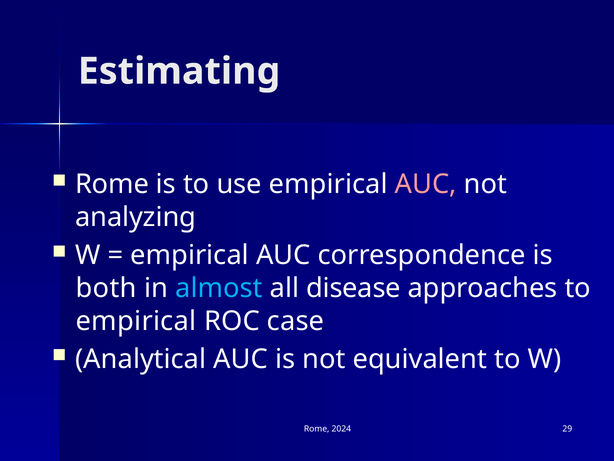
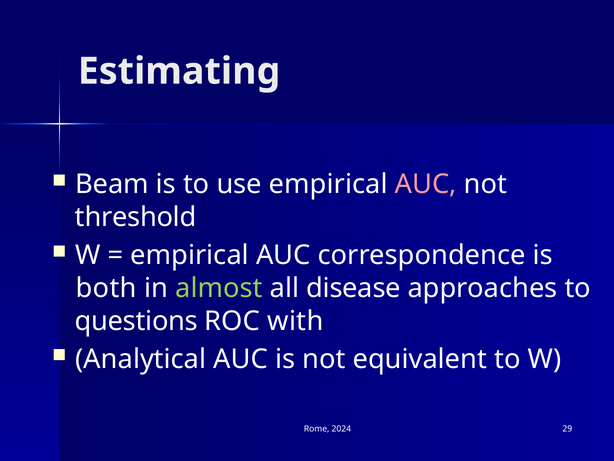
Rome at (112, 184): Rome -> Beam
analyzing: analyzing -> threshold
almost colour: light blue -> light green
empirical at (136, 321): empirical -> questions
case: case -> with
